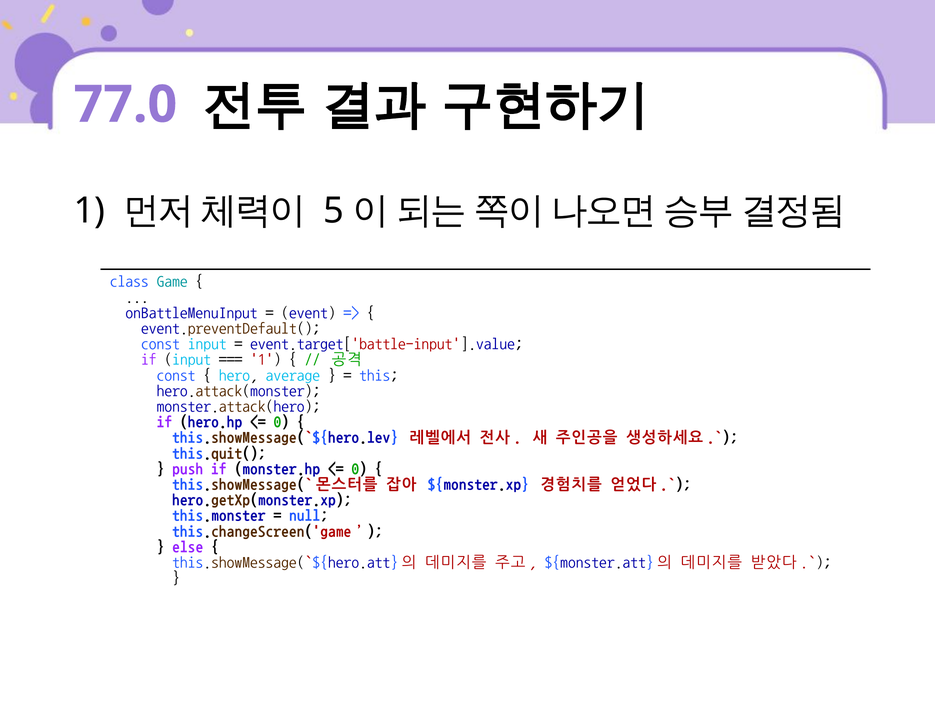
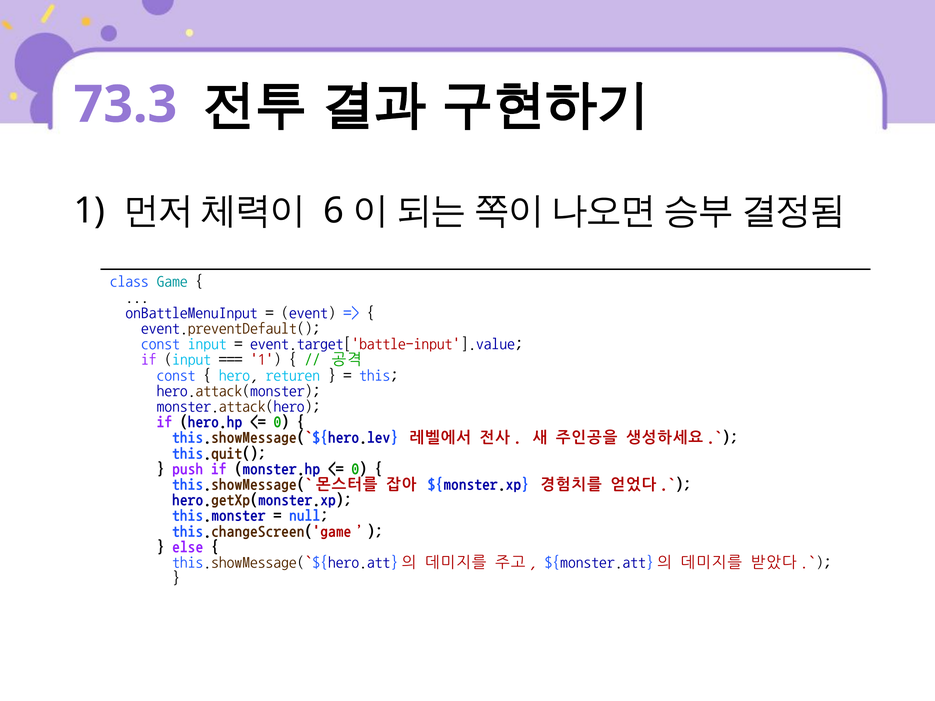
77.0: 77.0 -> 73.3
5: 5 -> 6
average: average -> returen
